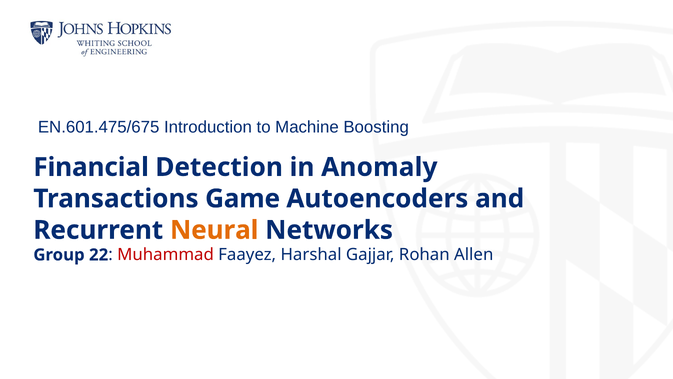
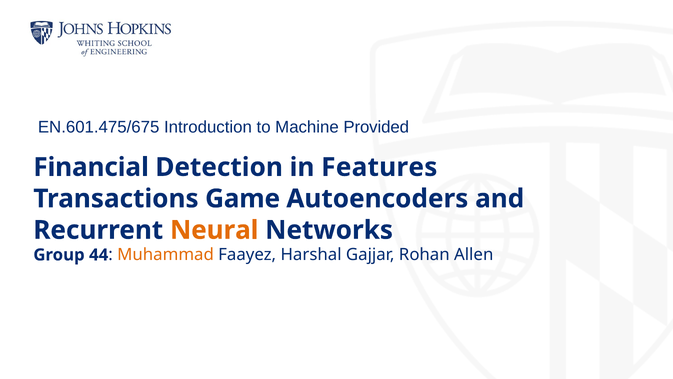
Boosting: Boosting -> Provided
Anomaly: Anomaly -> Features
22: 22 -> 44
Muhammad colour: red -> orange
